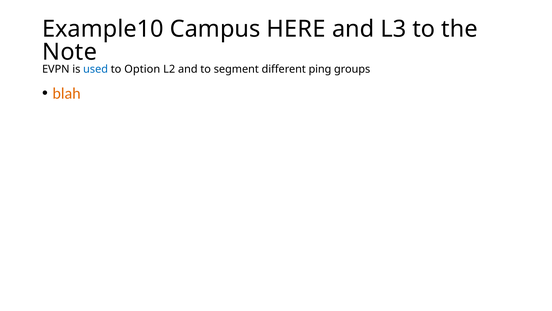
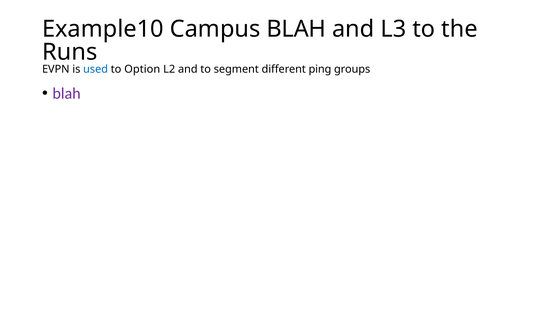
Campus HERE: HERE -> BLAH
Note: Note -> Runs
blah at (67, 93) colour: orange -> purple
